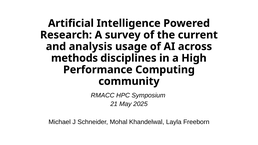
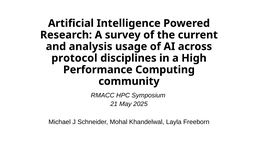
methods: methods -> protocol
